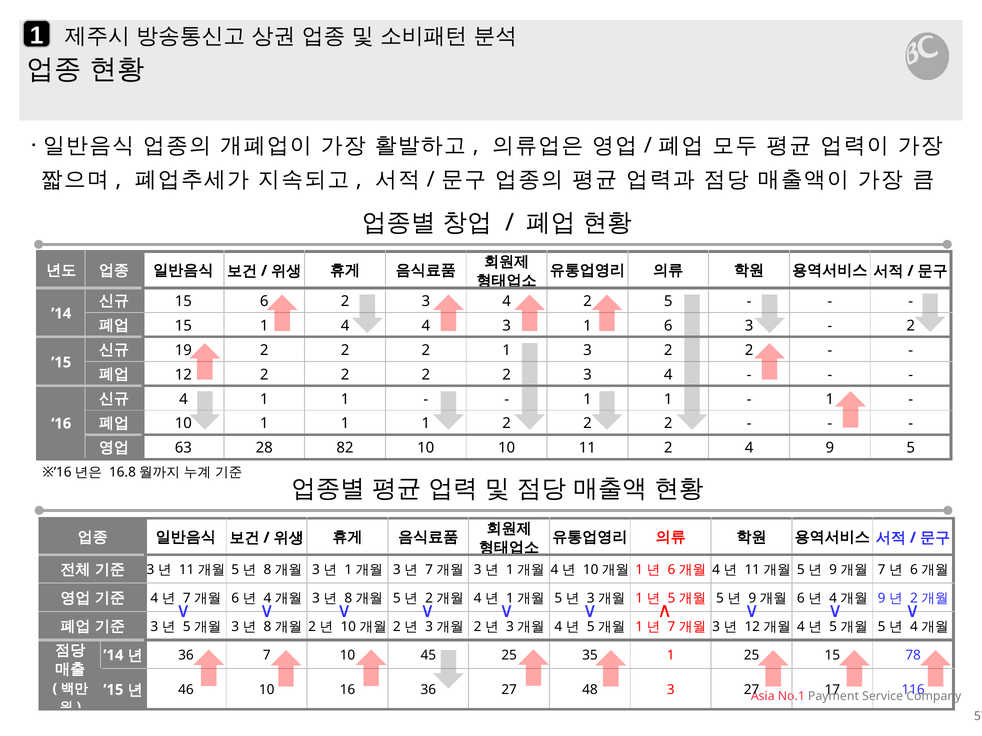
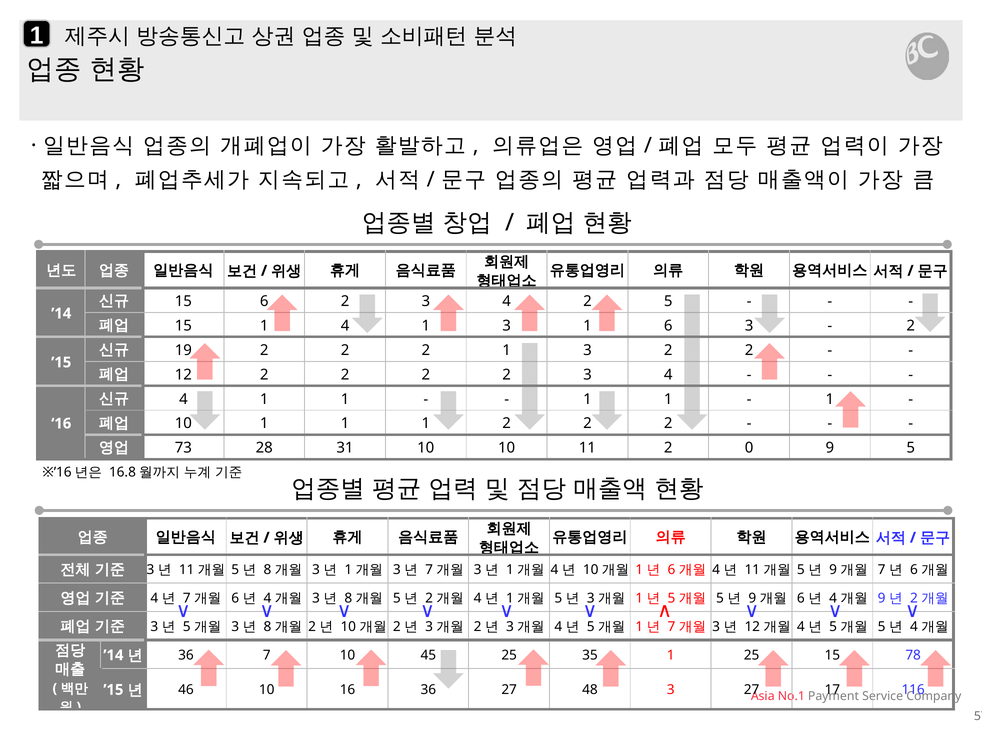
4 at (426, 326): 4 -> 1
63: 63 -> 73
82: 82 -> 31
2 4: 4 -> 0
